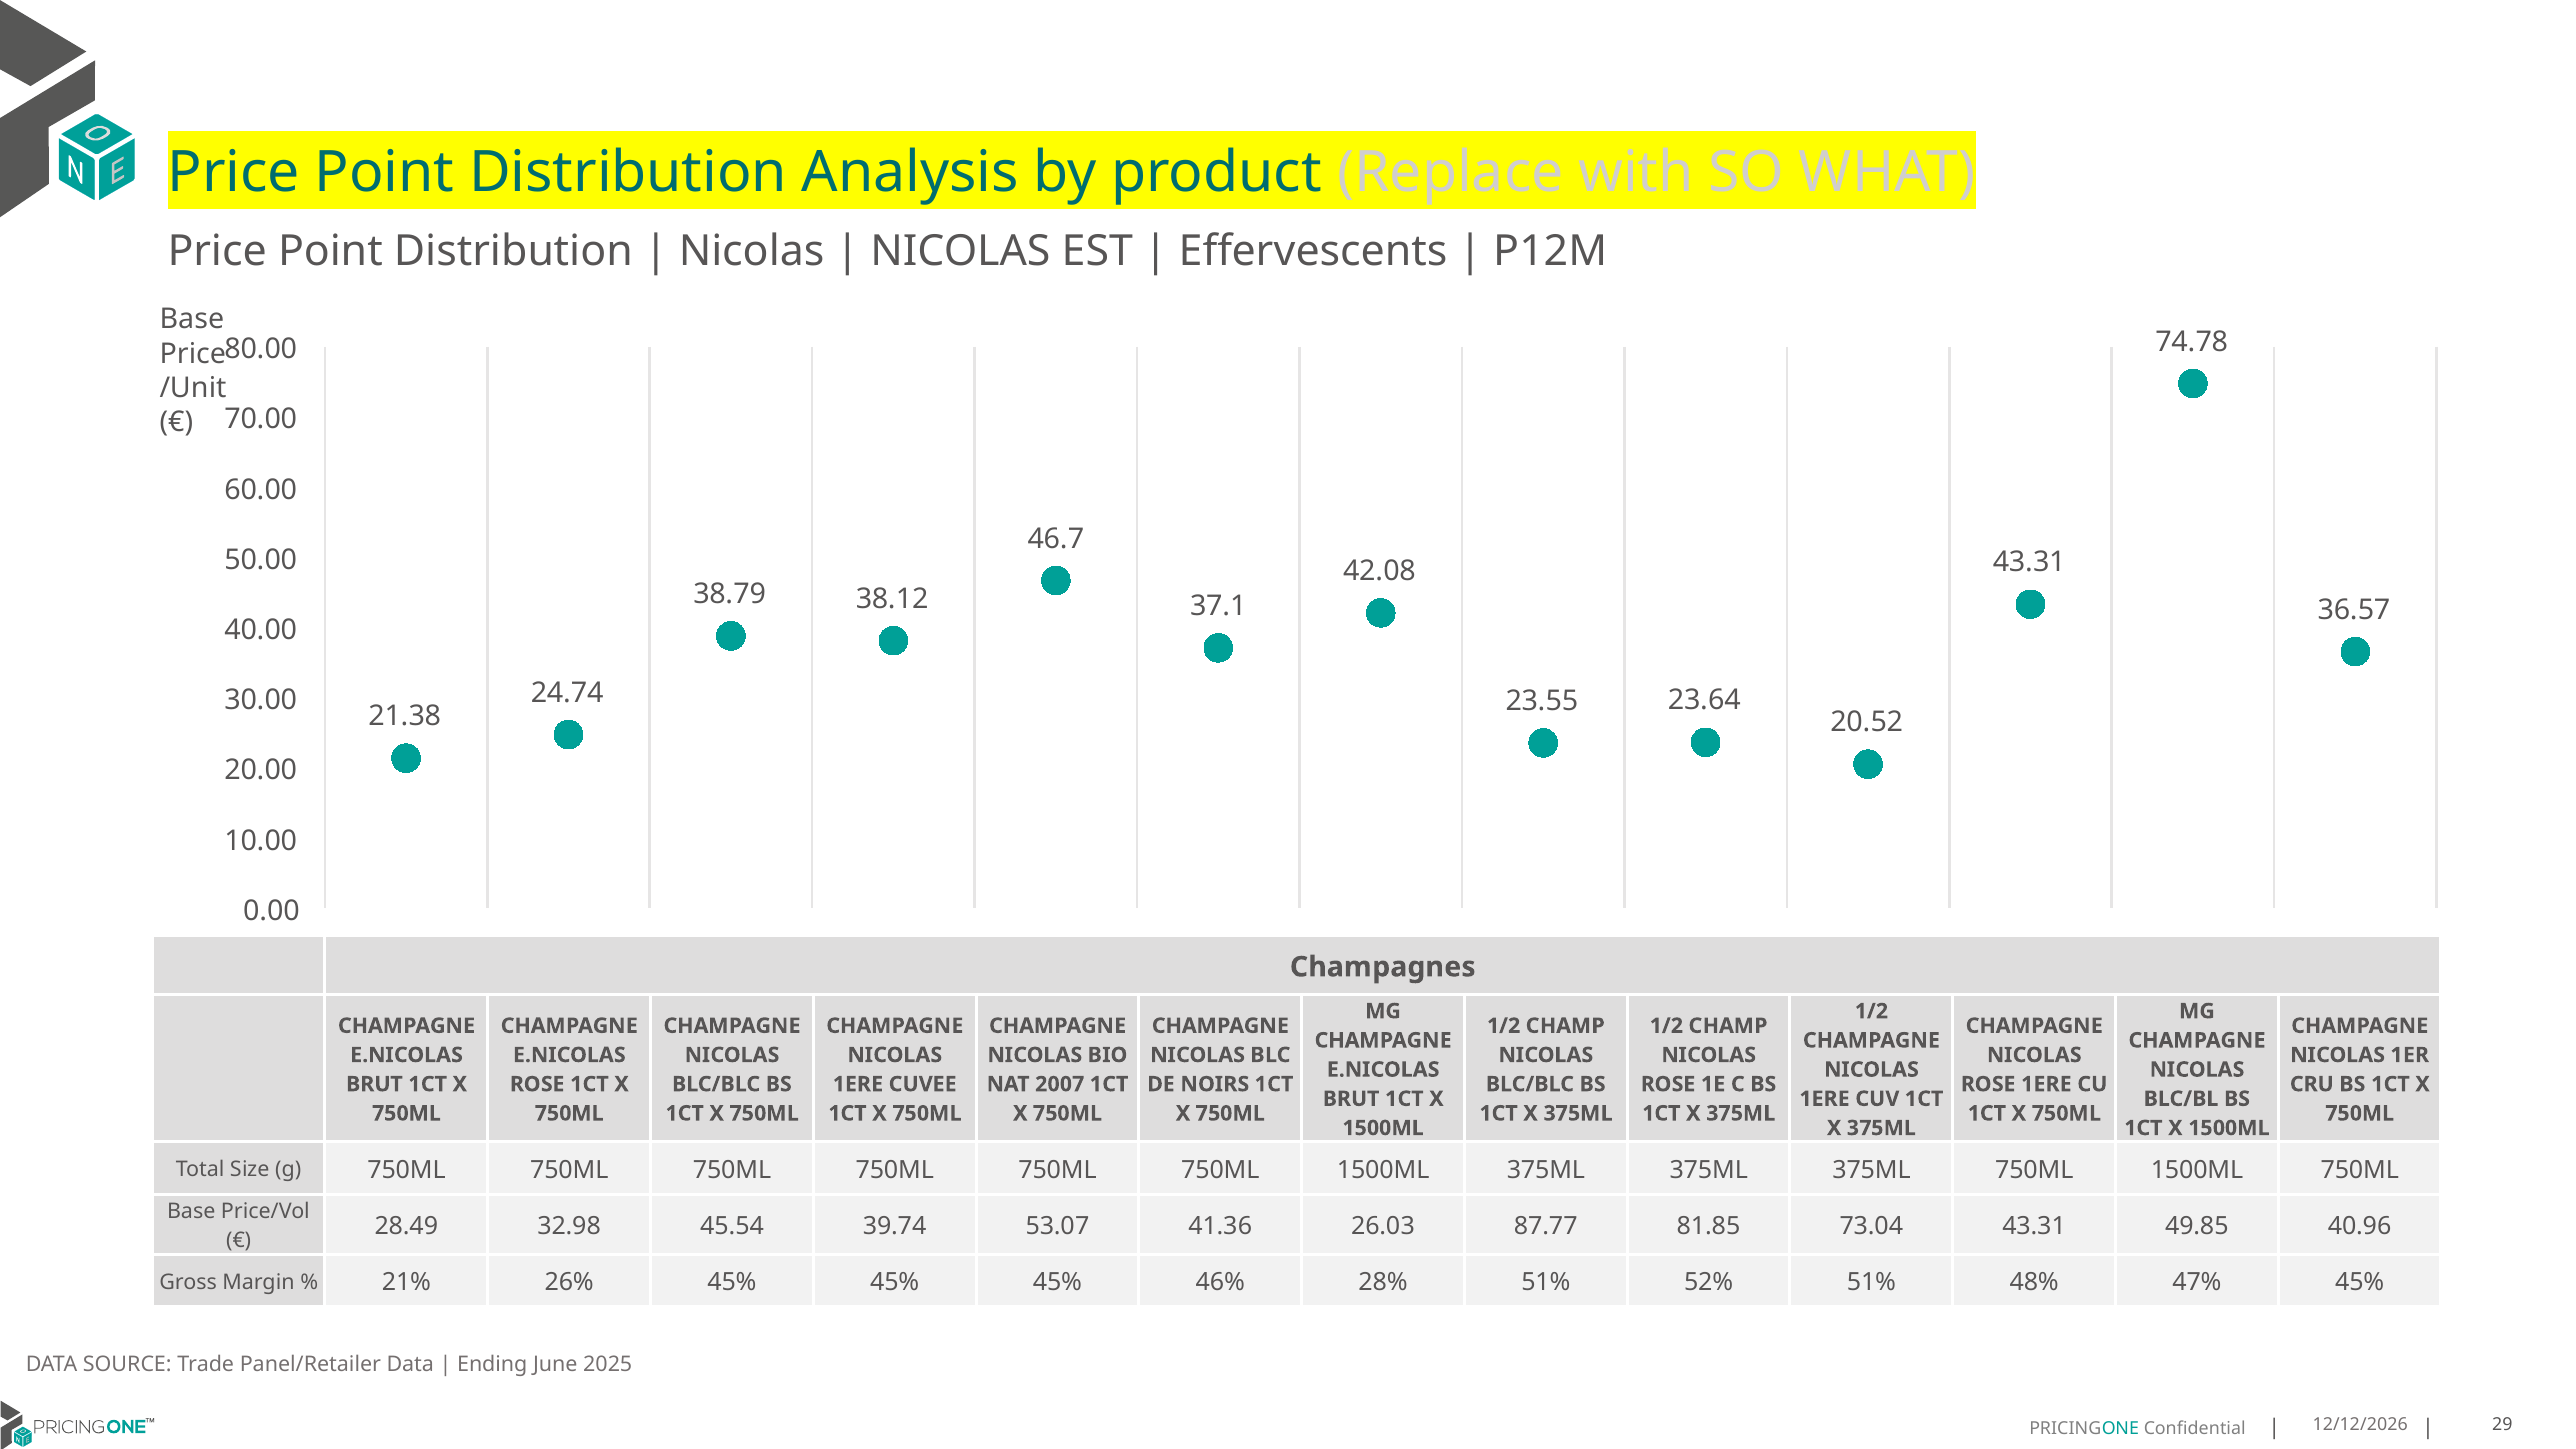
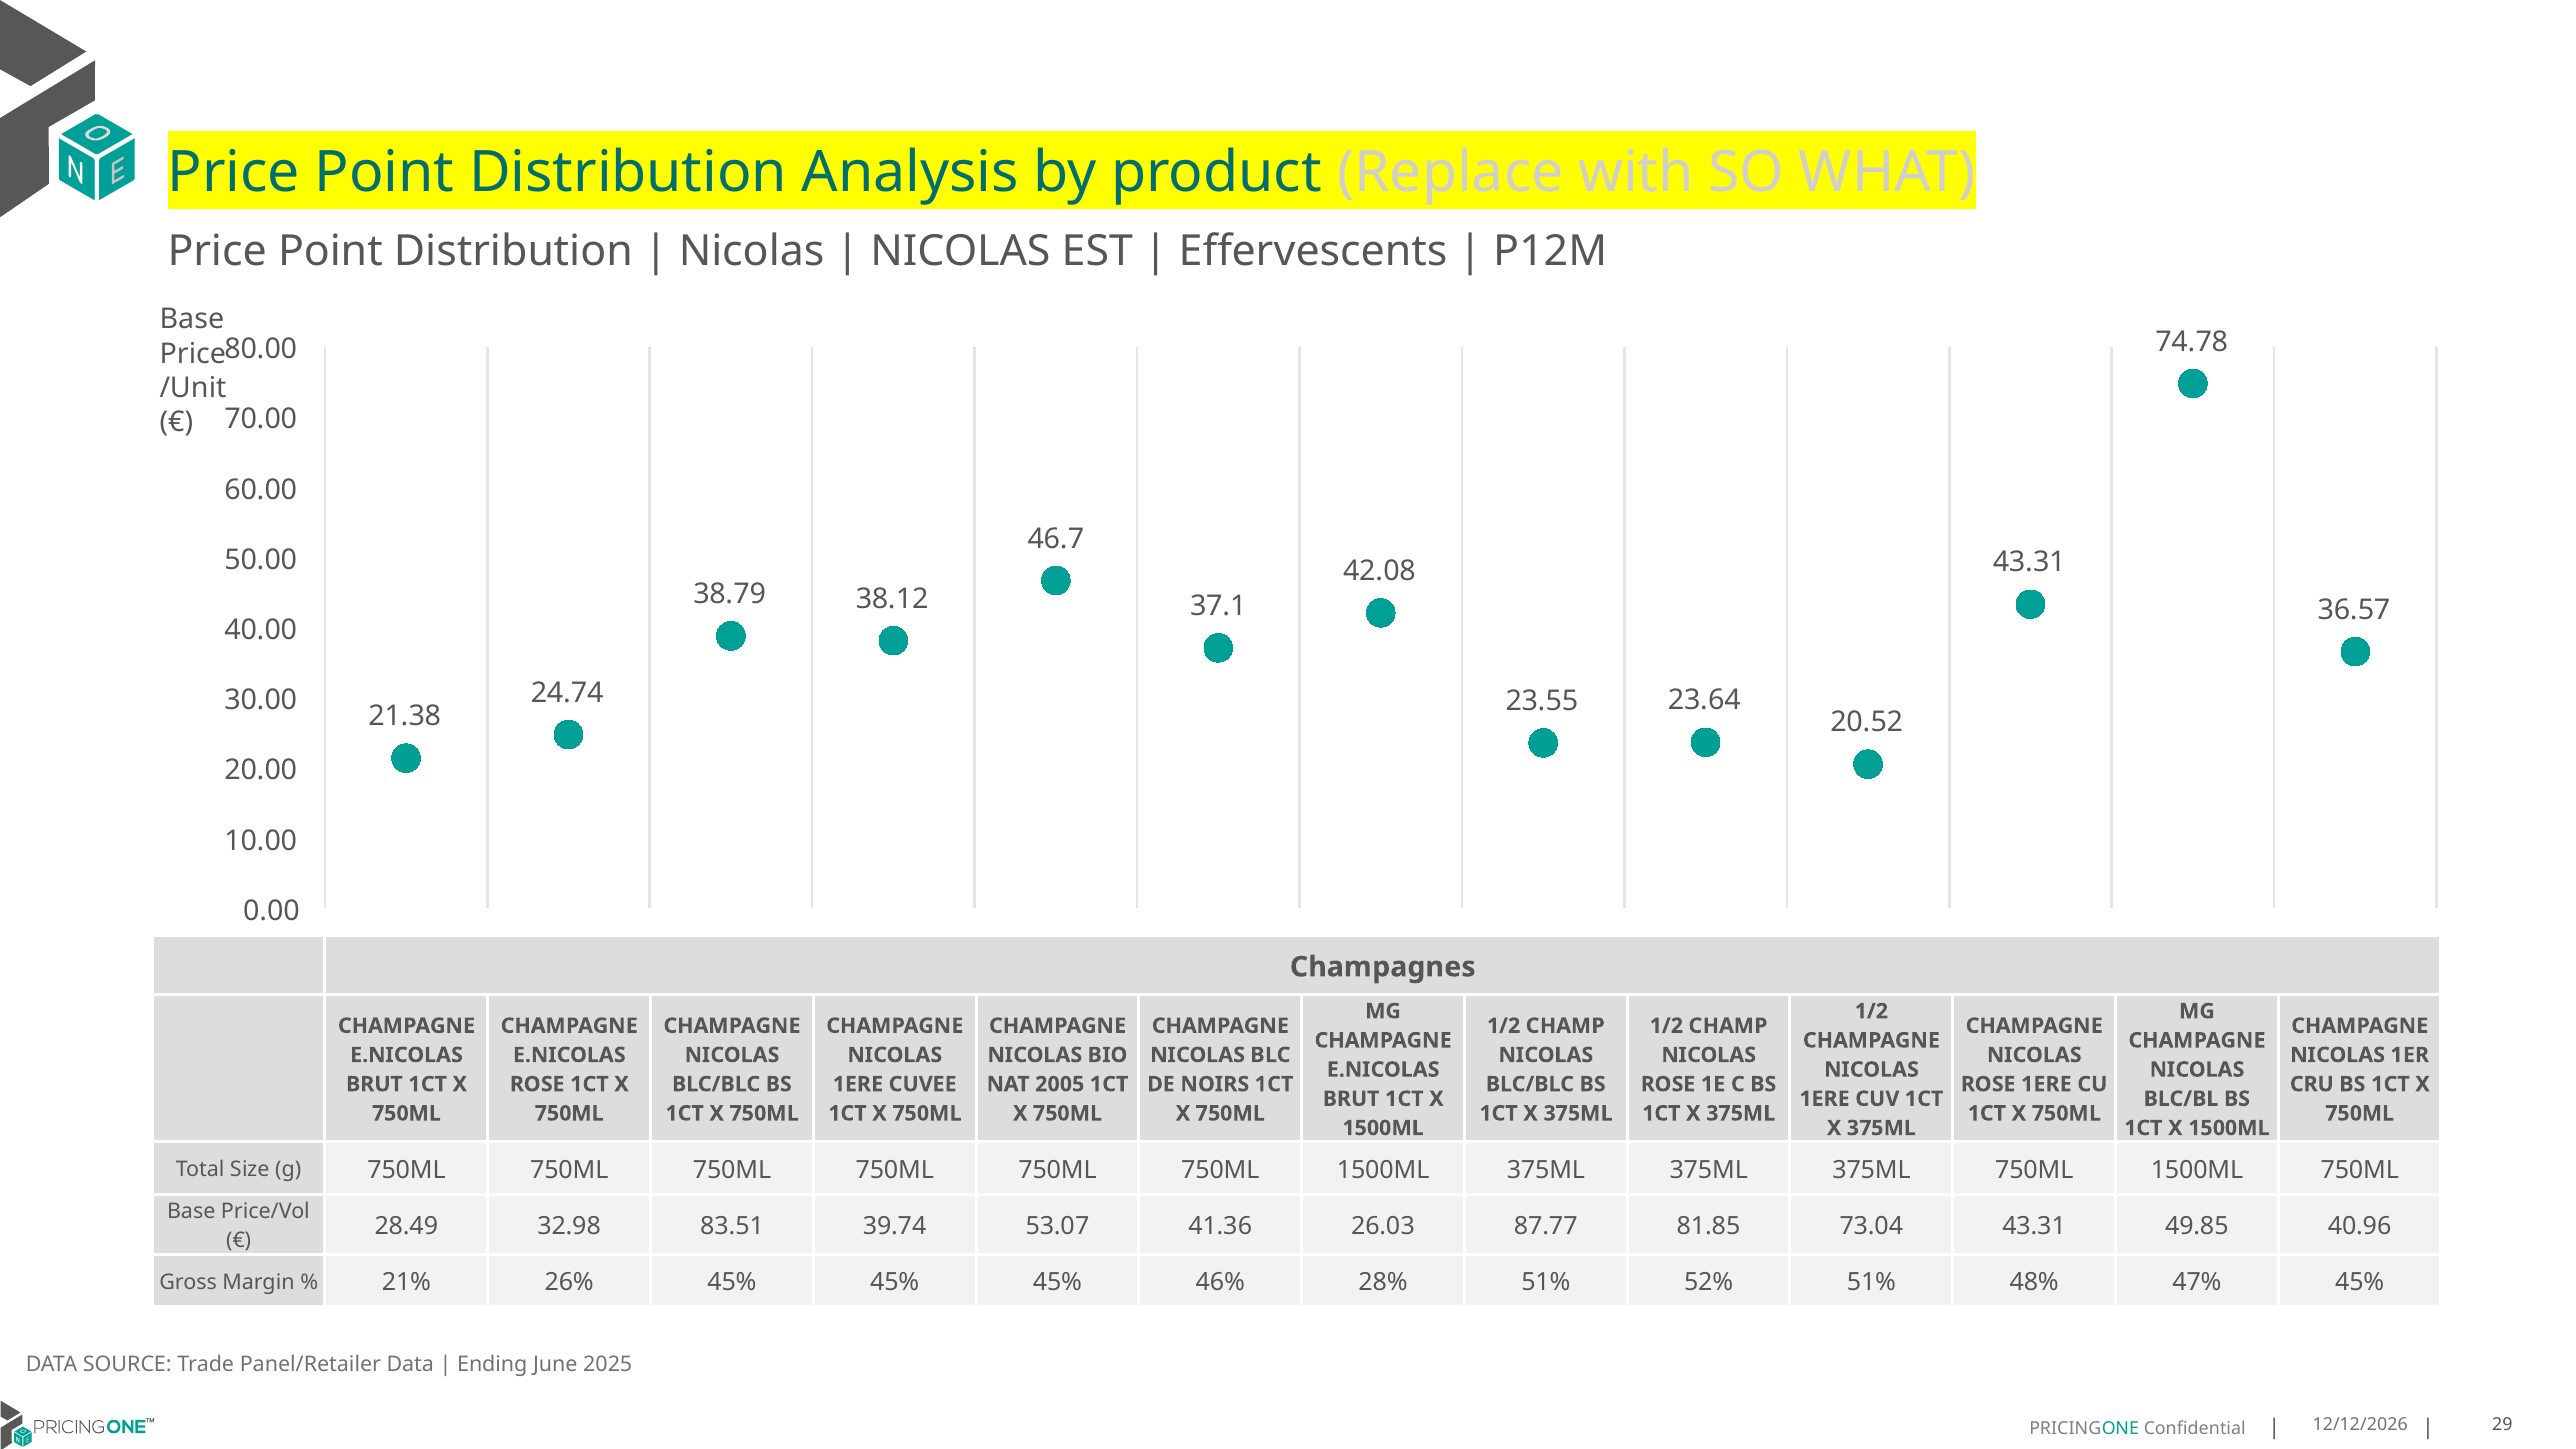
2007: 2007 -> 2005
45.54: 45.54 -> 83.51
